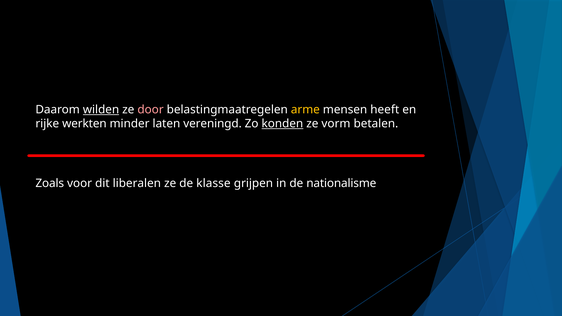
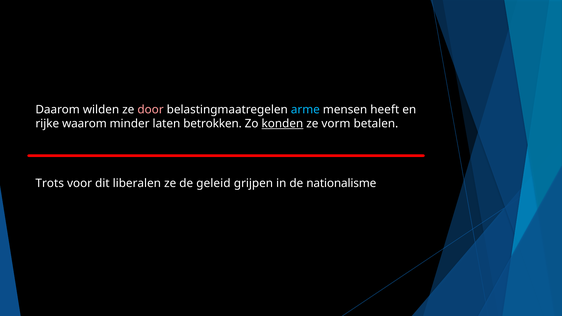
wilden underline: present -> none
arme colour: yellow -> light blue
werkten: werkten -> waarom
vereningd: vereningd -> betrokken
Zoals: Zoals -> Trots
klasse: klasse -> geleid
